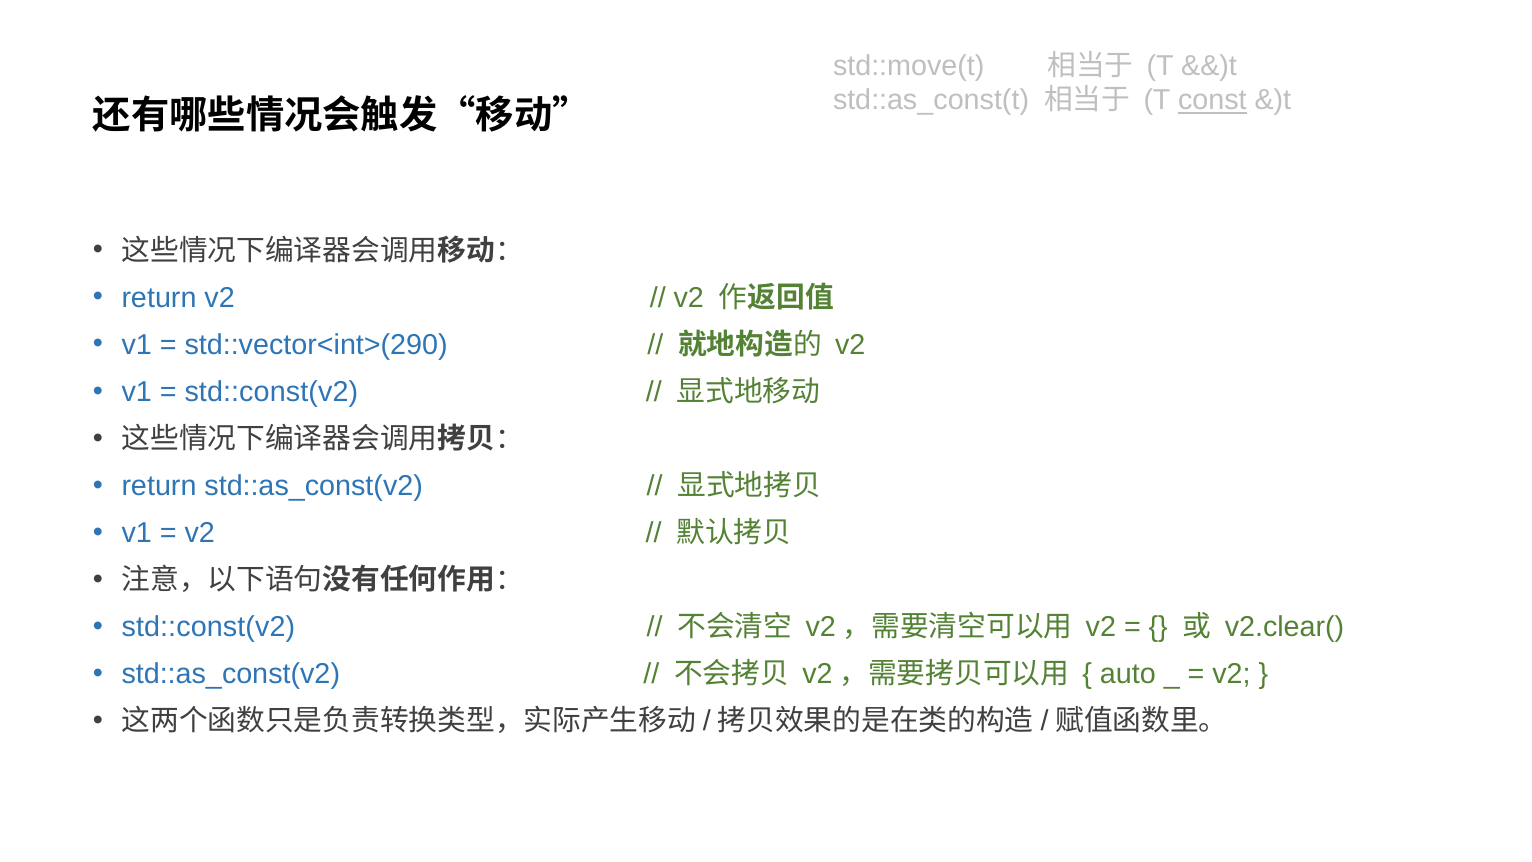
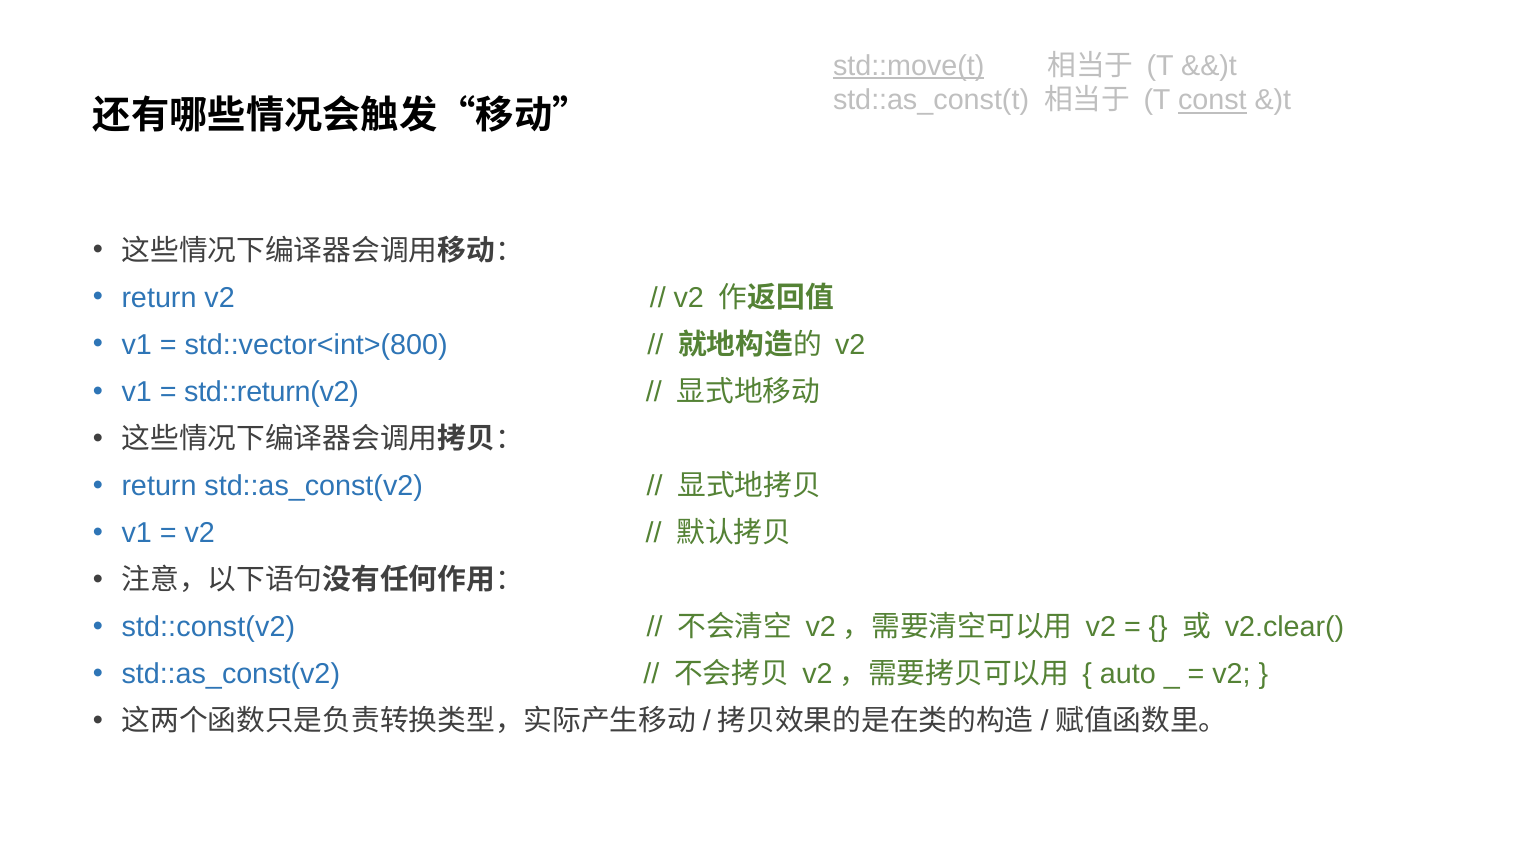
std::move(t underline: none -> present
std::vector<int>(290: std::vector<int>(290 -> std::vector<int>(800
std::const(v2 at (271, 391): std::const(v2 -> std::return(v2
